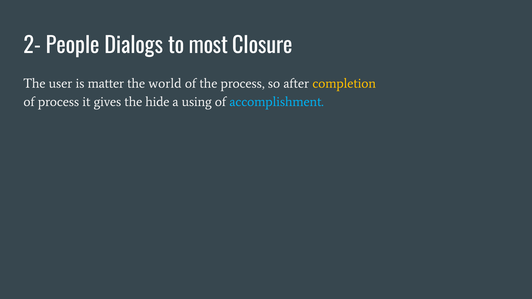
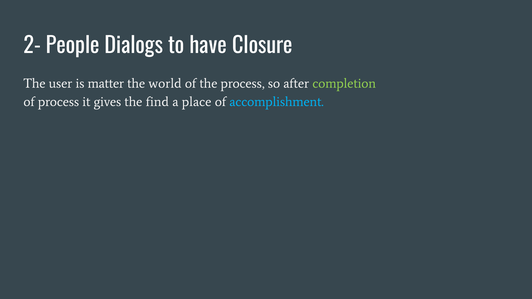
most: most -> have
completion colour: yellow -> light green
hide: hide -> find
using: using -> place
